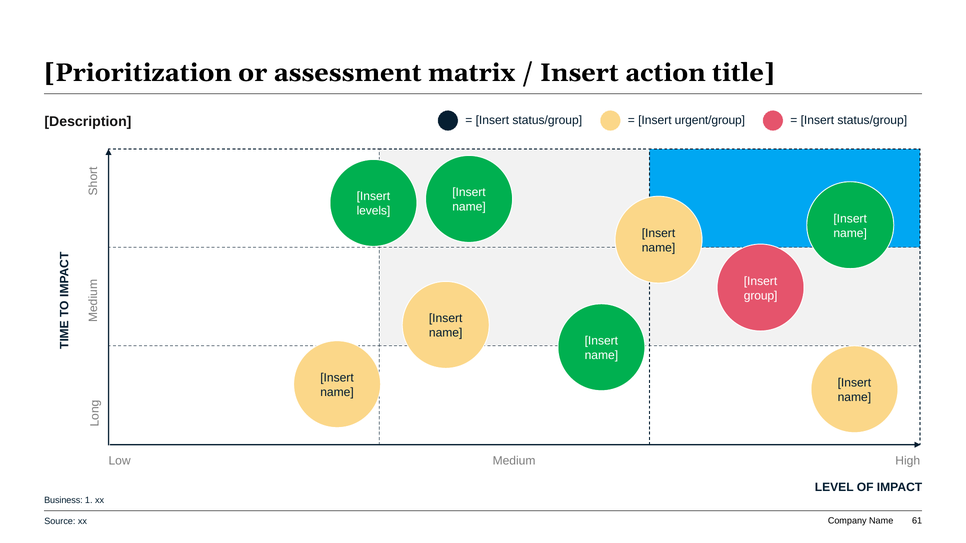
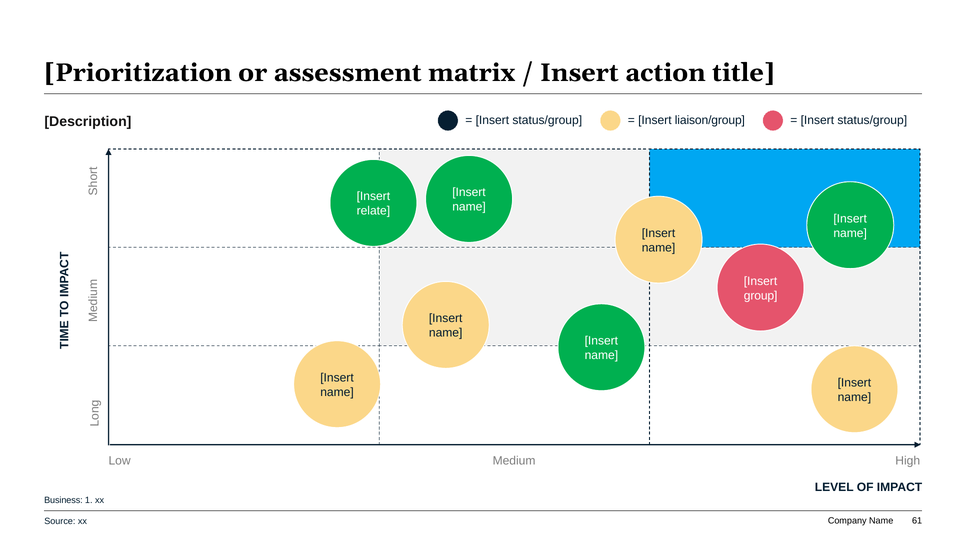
urgent/group: urgent/group -> liaison/group
levels: levels -> relate
